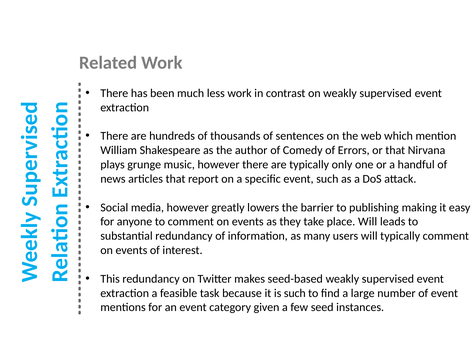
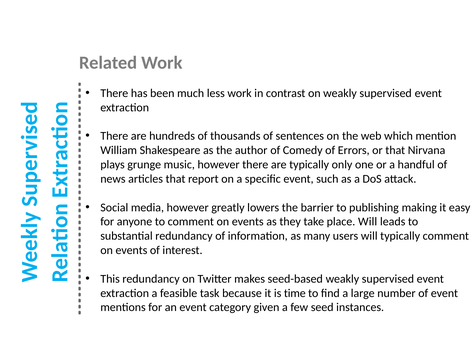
is such: such -> time
